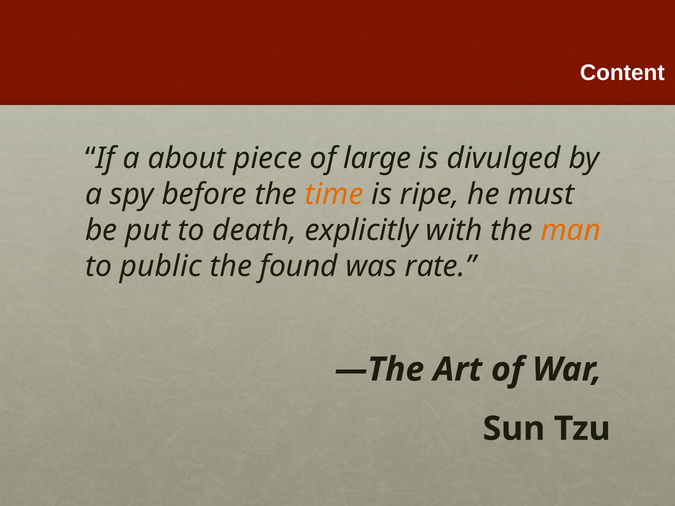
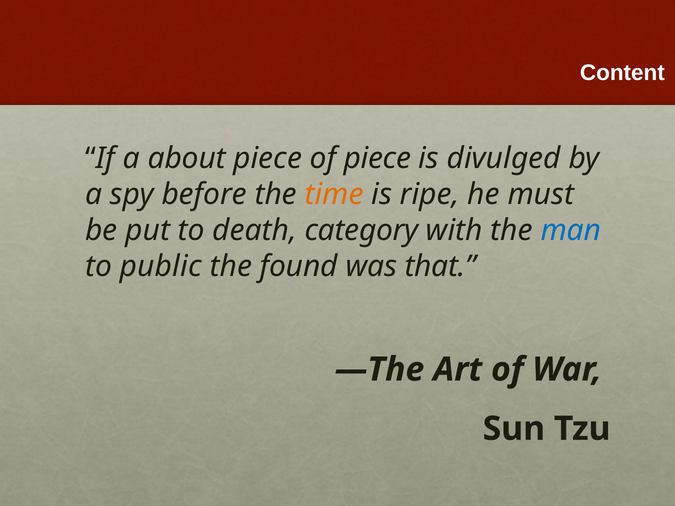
of large: large -> piece
explicitly: explicitly -> category
man colour: orange -> blue
rate: rate -> that
